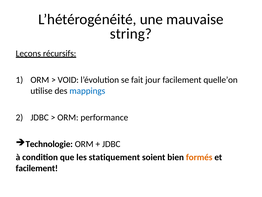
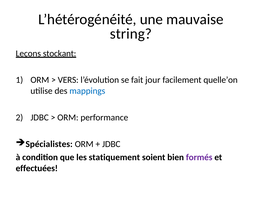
récursifs: récursifs -> stockant
VOID: VOID -> VERS
Technologie: Technologie -> Spécialistes
formés colour: orange -> purple
facilement at (37, 168): facilement -> effectuées
